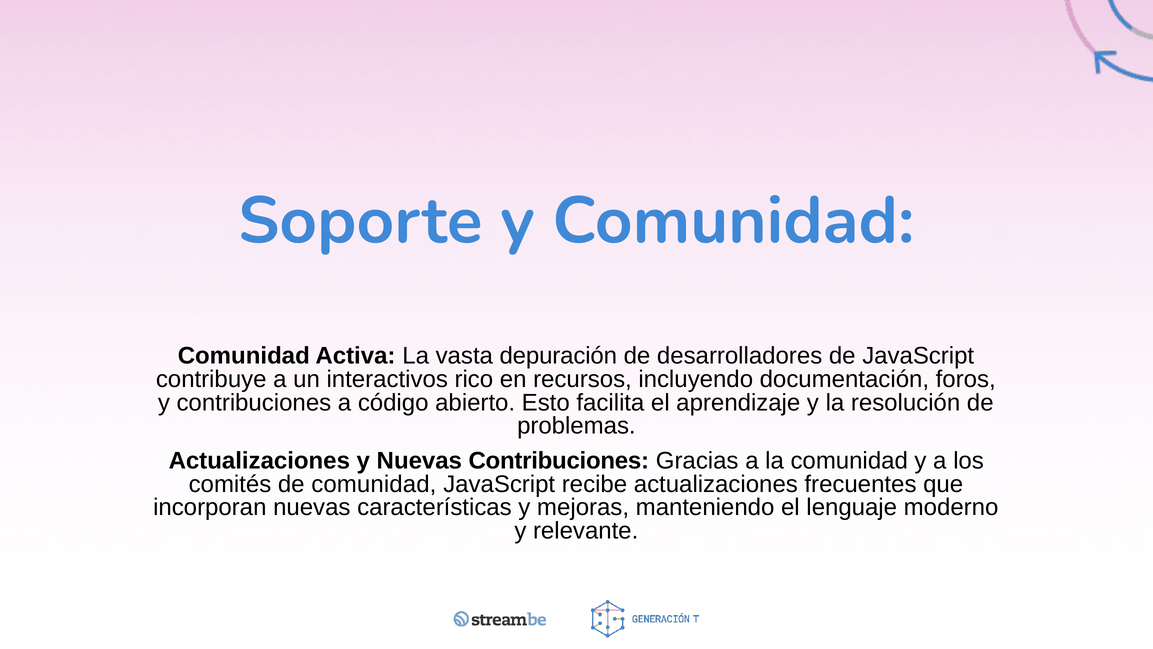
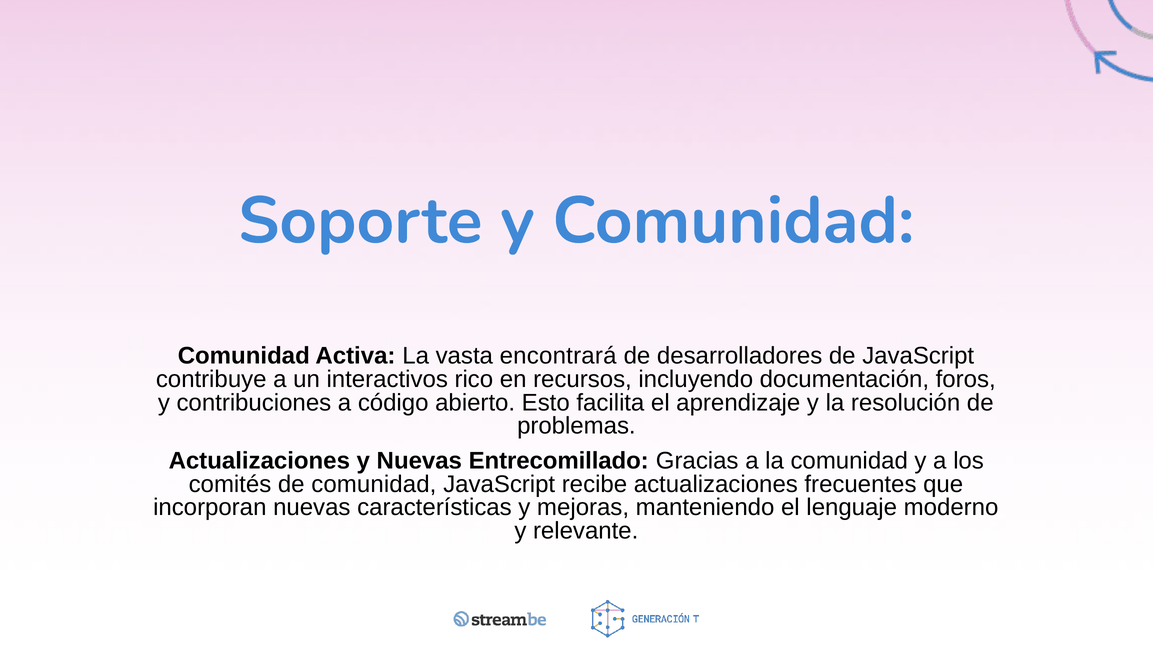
depuración: depuración -> encontrará
Nuevas Contribuciones: Contribuciones -> Entrecomillado
